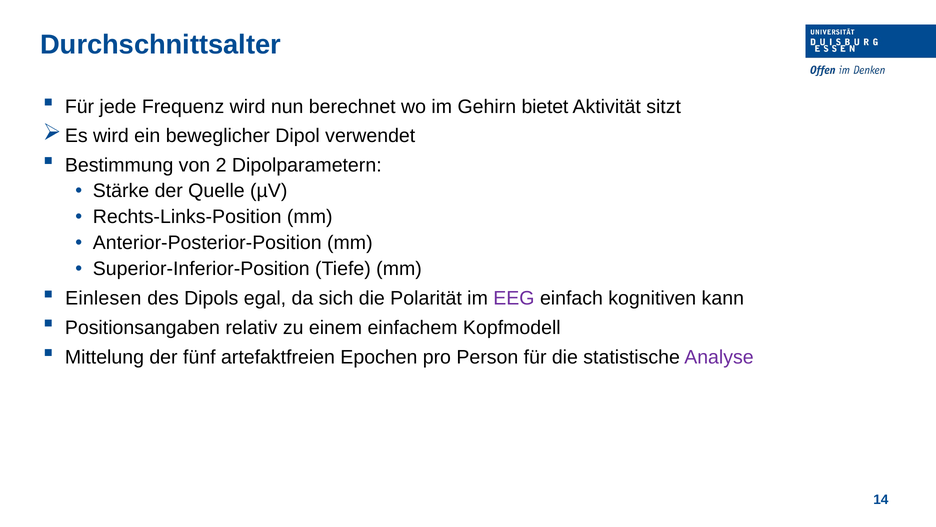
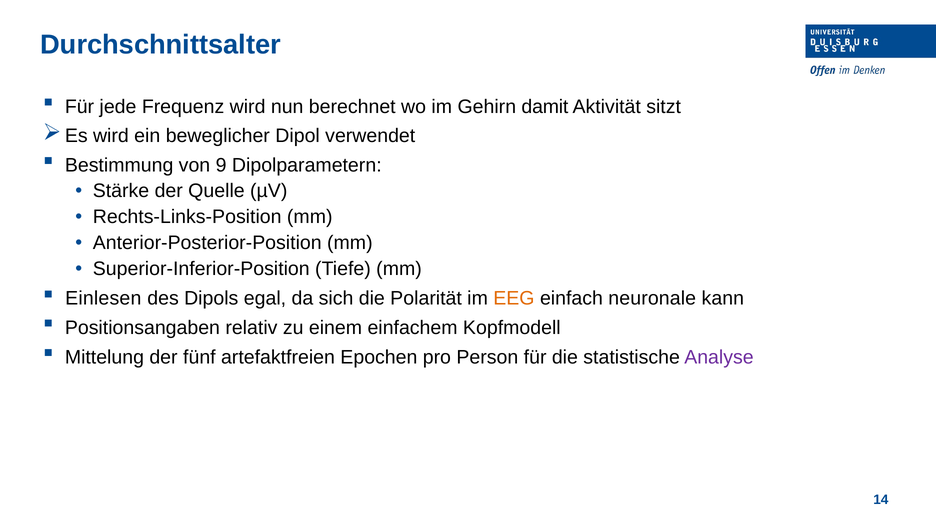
bietet: bietet -> damit
2: 2 -> 9
EEG colour: purple -> orange
kognitiven: kognitiven -> neuronale
